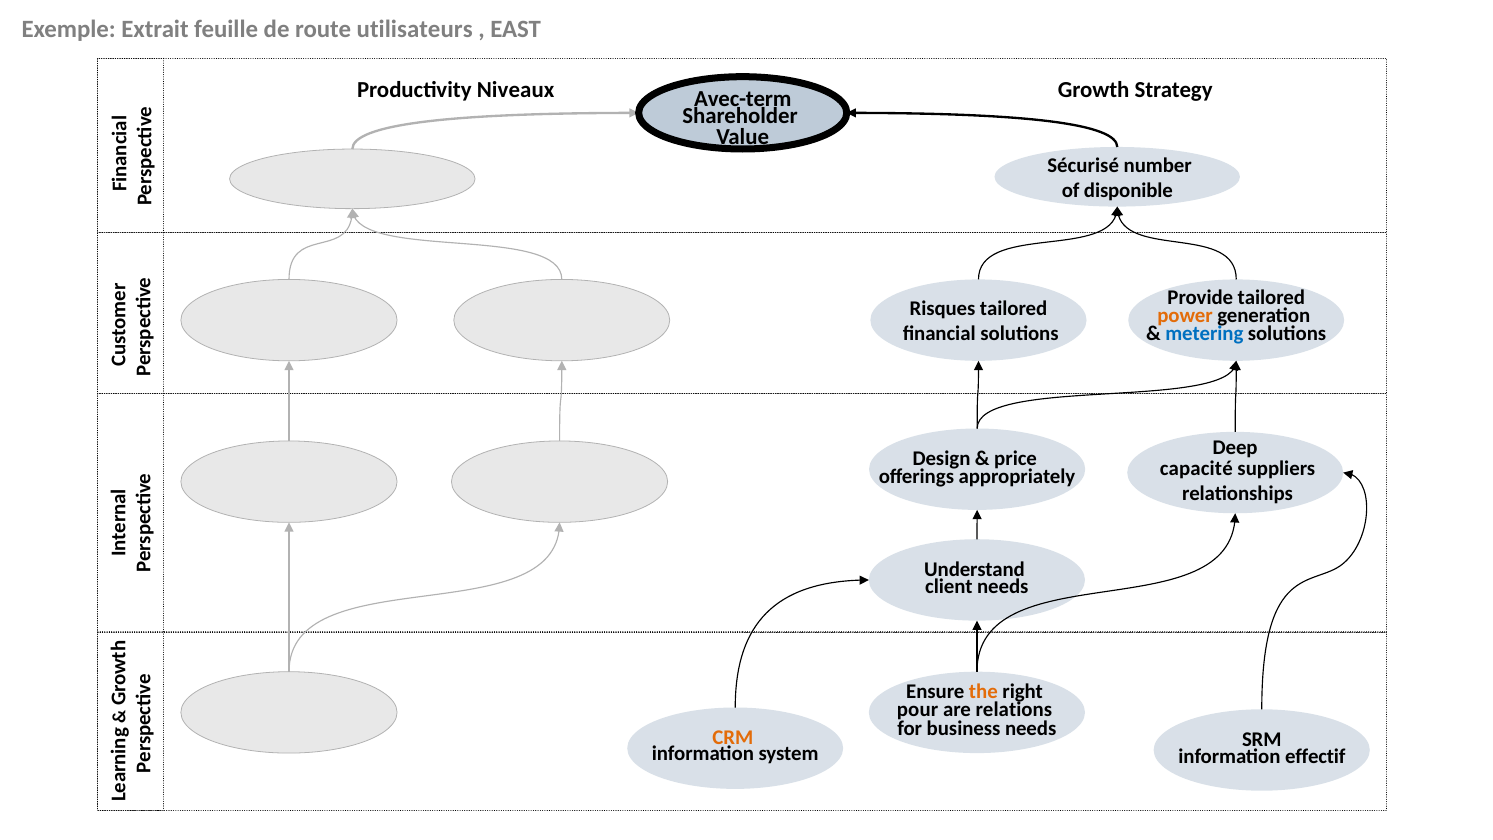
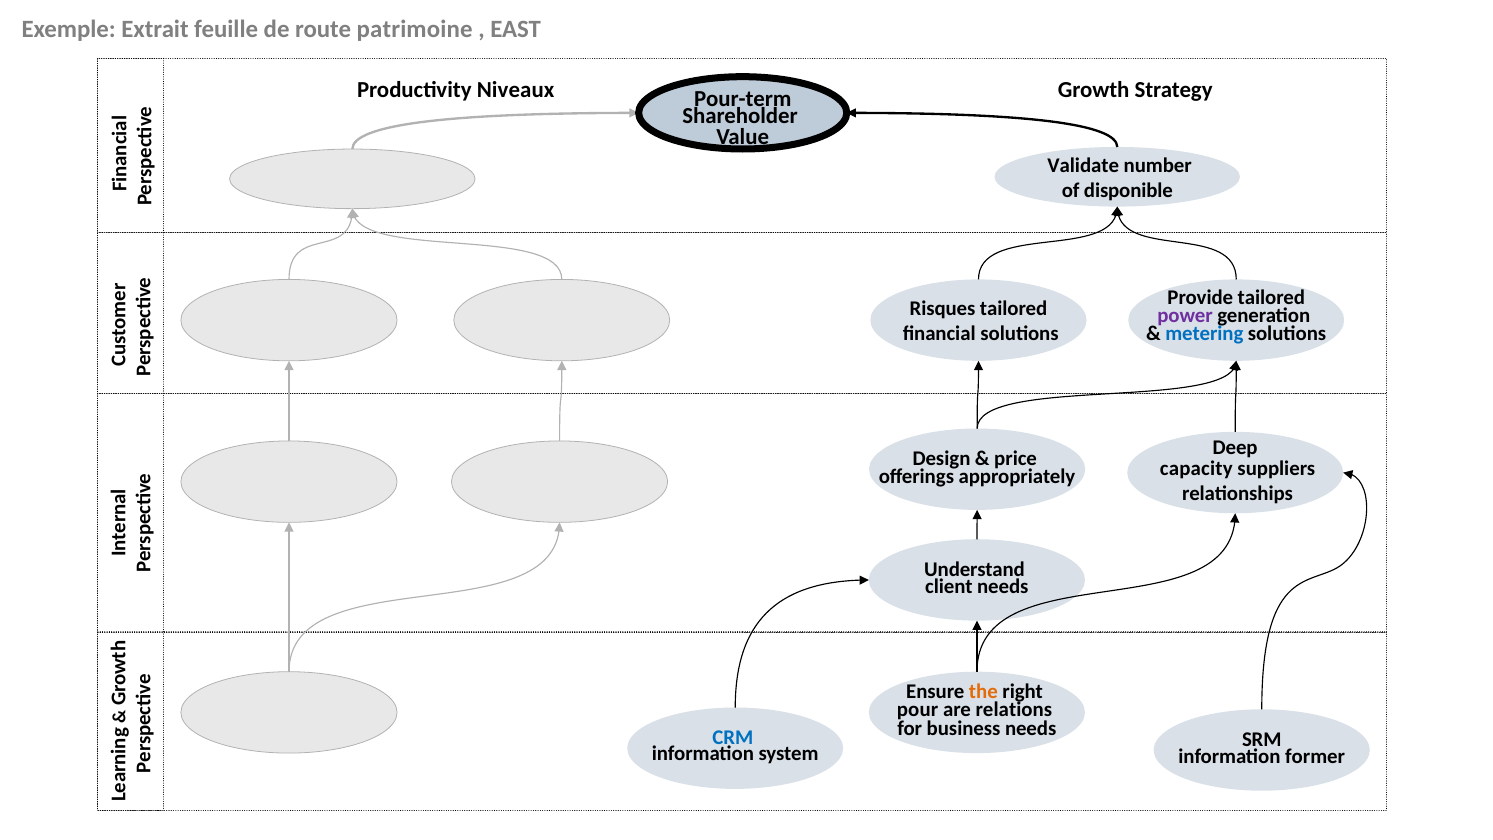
utilisateurs: utilisateurs -> patrimoine
Avec-term: Avec-term -> Pour-term
Sécurisé: Sécurisé -> Validate
power colour: orange -> purple
capacité: capacité -> capacity
CRM colour: orange -> blue
effectif: effectif -> former
